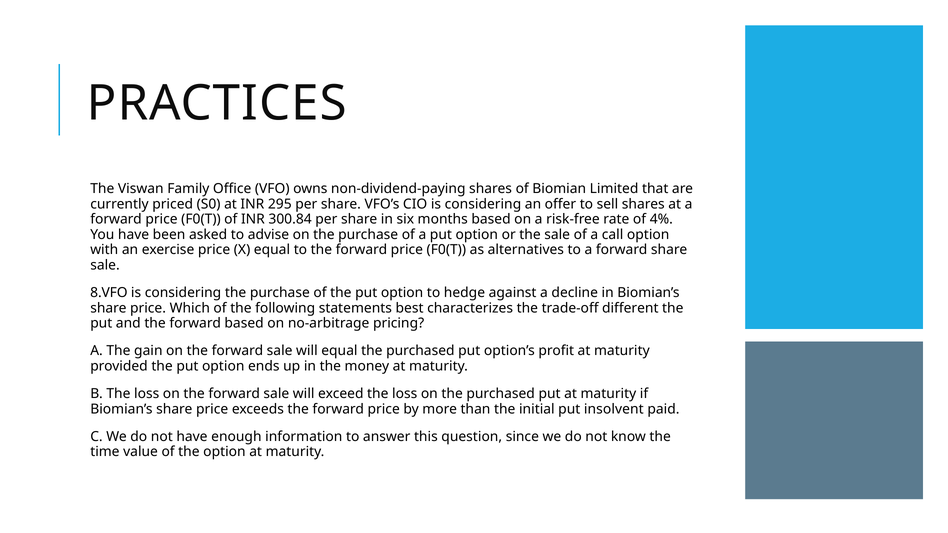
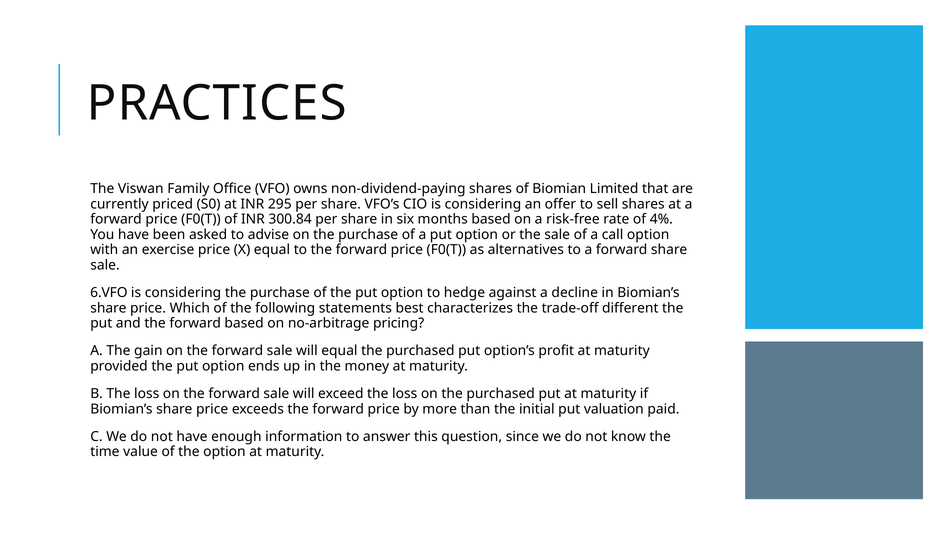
8.VFO: 8.VFO -> 6.VFO
insolvent: insolvent -> valuation
